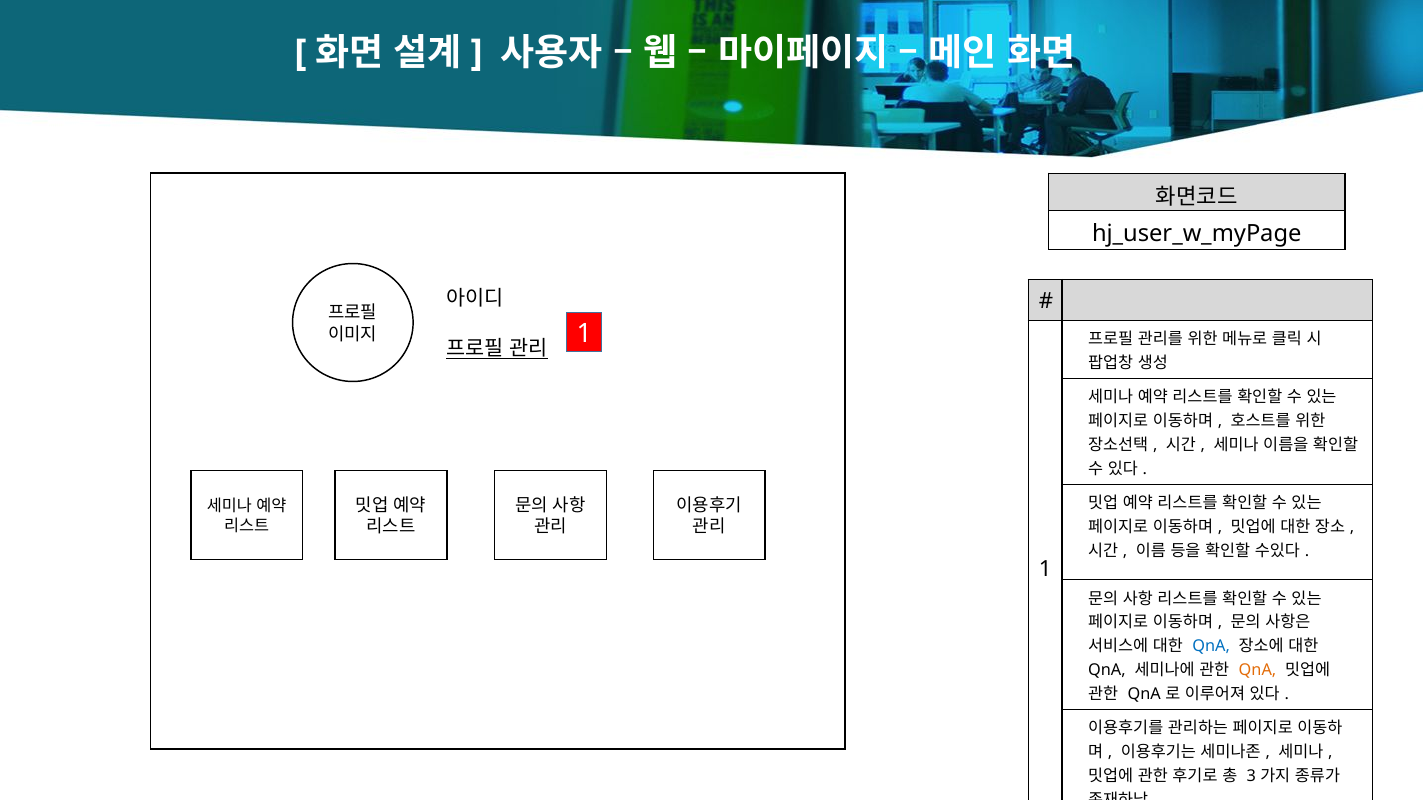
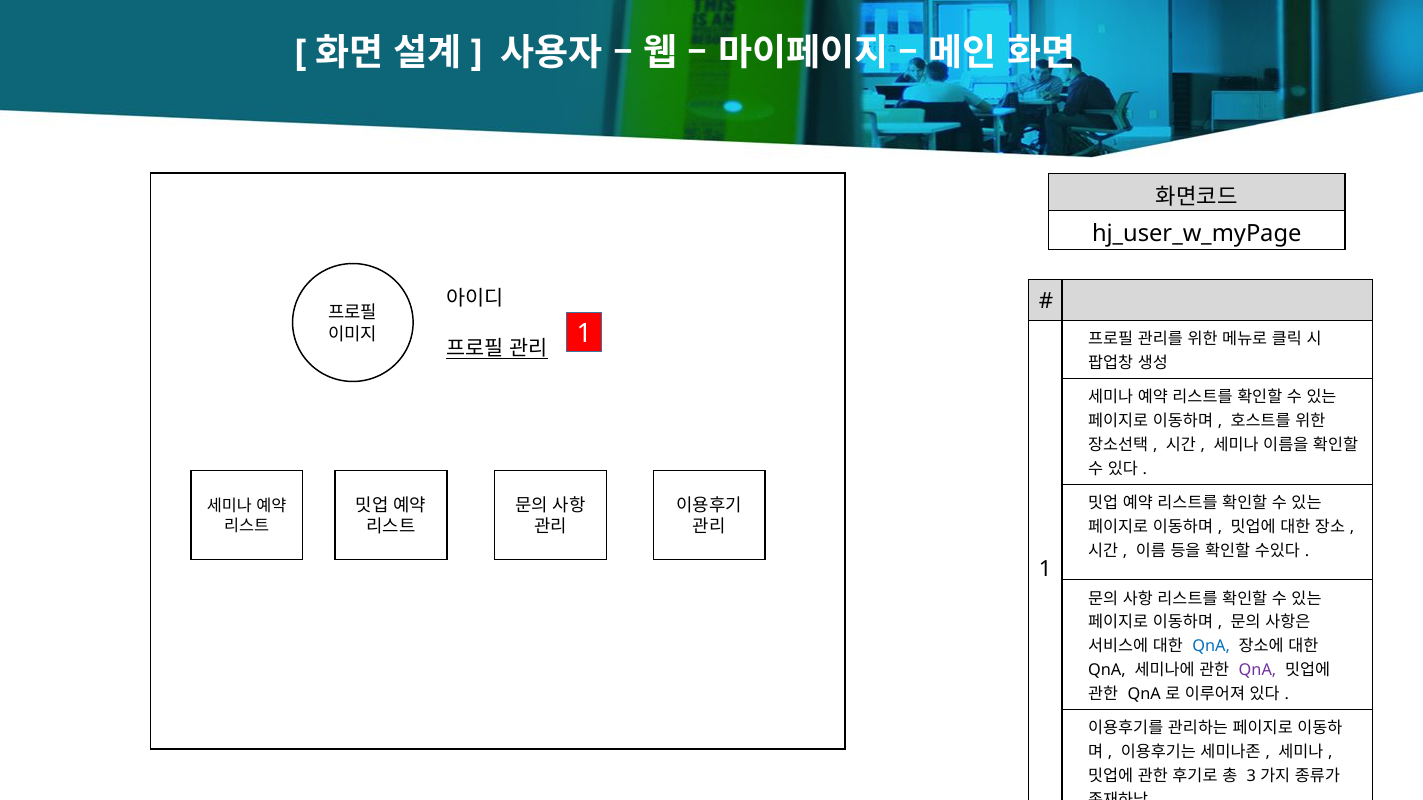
QnA at (1258, 670) colour: orange -> purple
